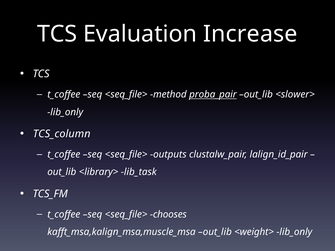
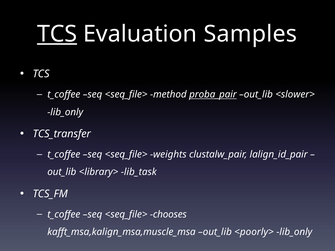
TCS at (57, 34) underline: none -> present
Increase: Increase -> Samples
TCS_column: TCS_column -> TCS_transfer
outputs: outputs -> weights
<weight>: <weight> -> <poorly>
